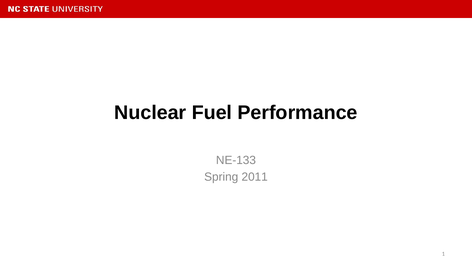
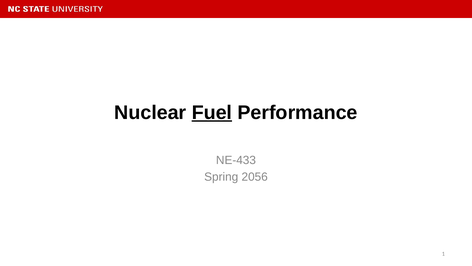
Fuel underline: none -> present
NE-133: NE-133 -> NE-433
2011: 2011 -> 2056
